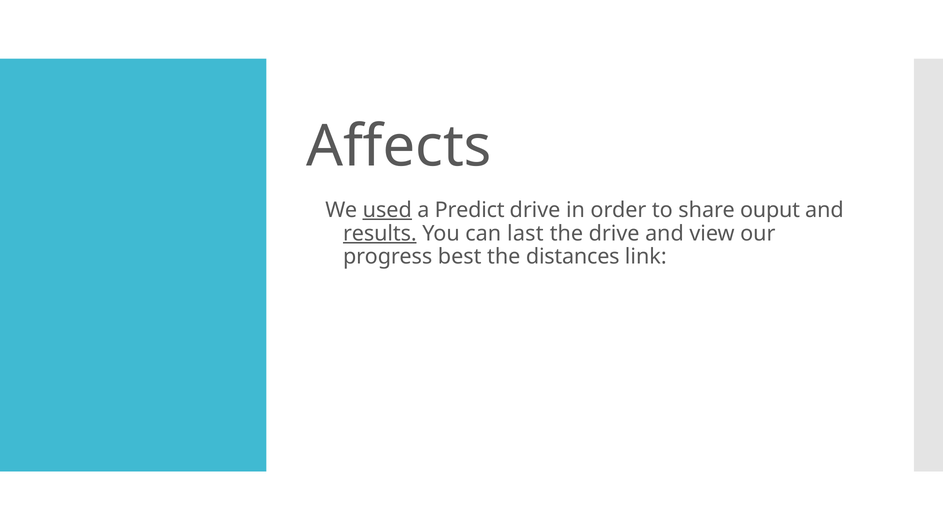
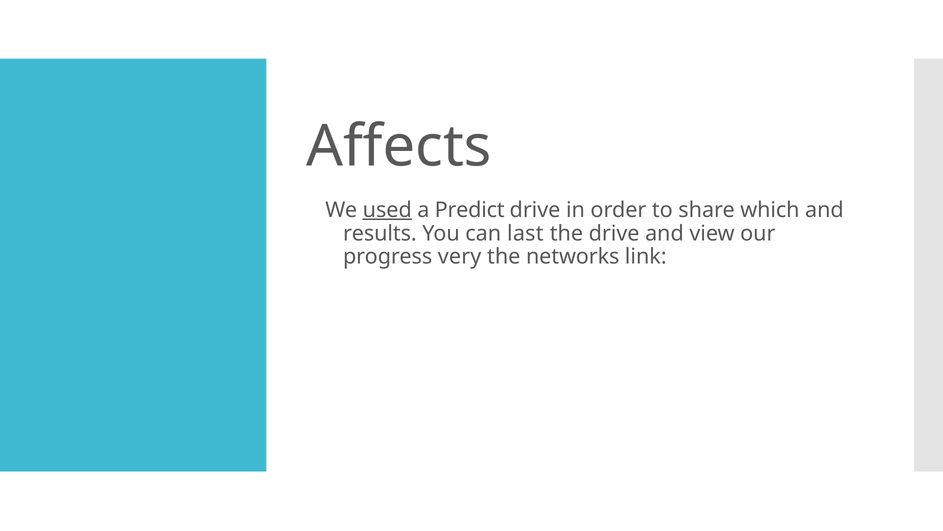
ouput: ouput -> which
results underline: present -> none
best: best -> very
distances: distances -> networks
